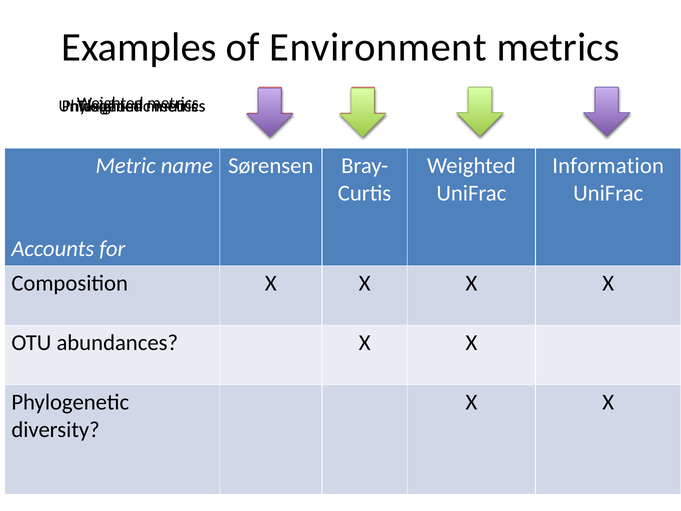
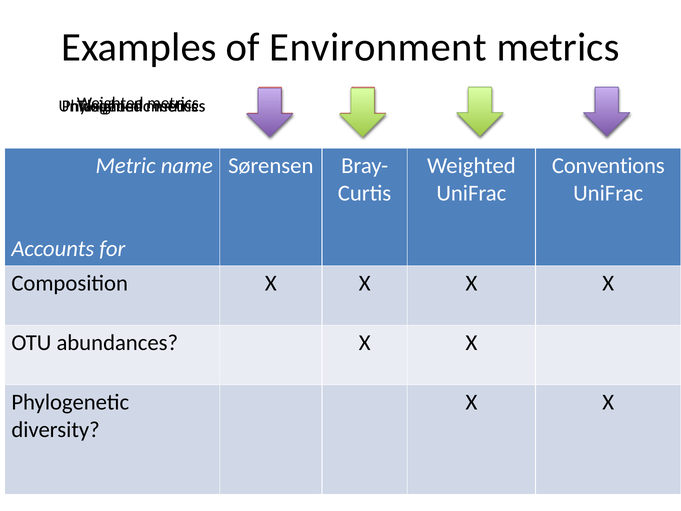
Information: Information -> Conventions
